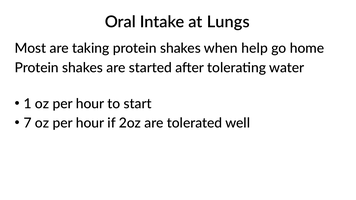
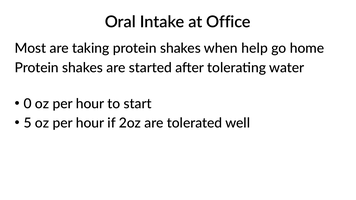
Lungs: Lungs -> Office
1: 1 -> 0
7: 7 -> 5
